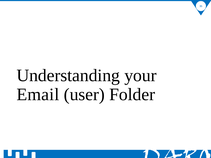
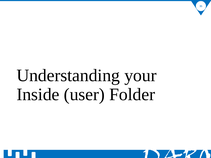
Email: Email -> Inside
